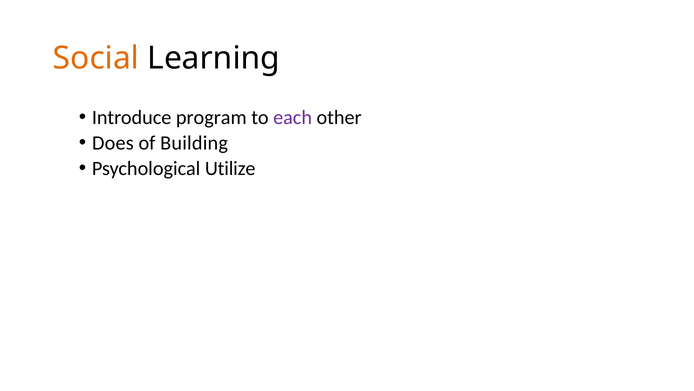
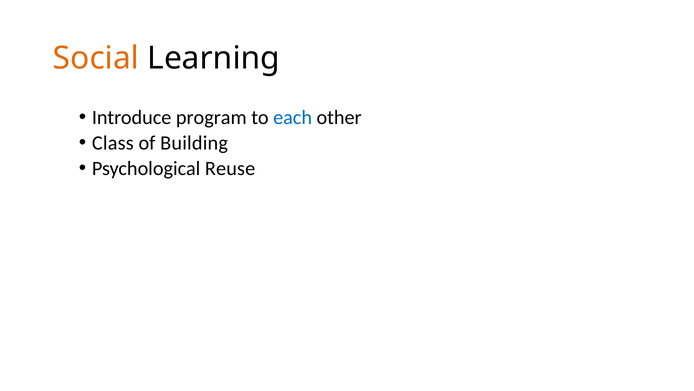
each colour: purple -> blue
Does: Does -> Class
Utilize: Utilize -> Reuse
